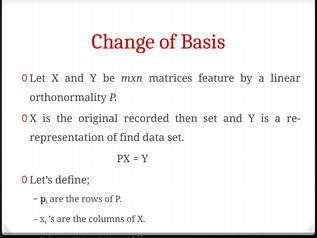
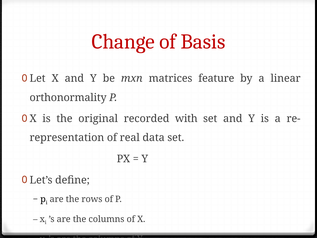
then: then -> with
find: find -> real
